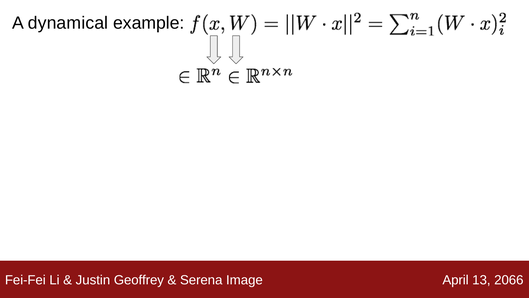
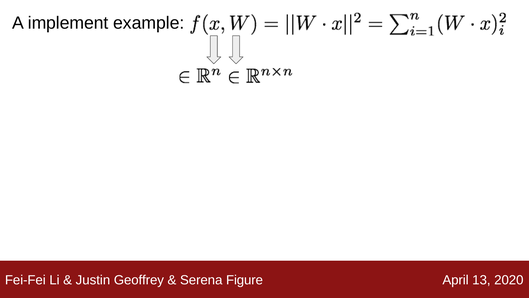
dynamical: dynamical -> implement
Image: Image -> Figure
2066: 2066 -> 2020
